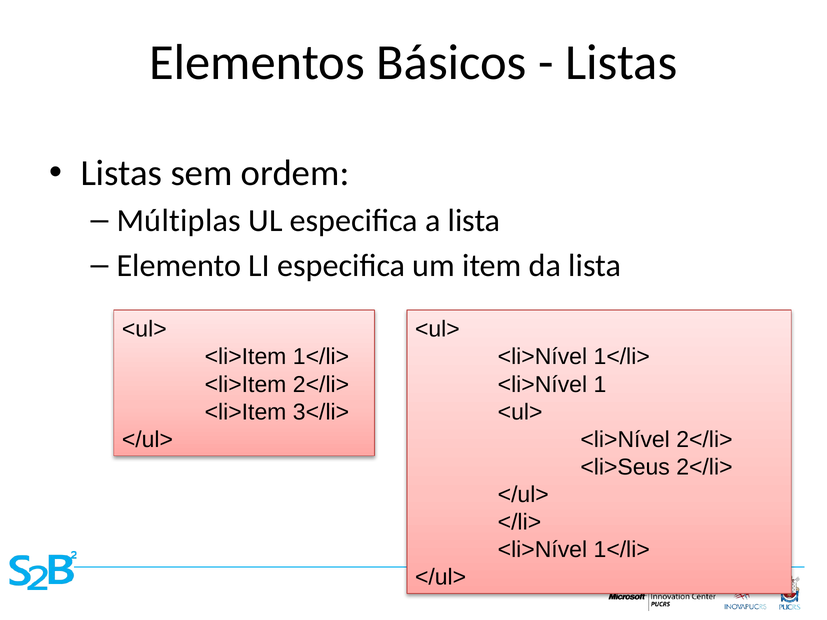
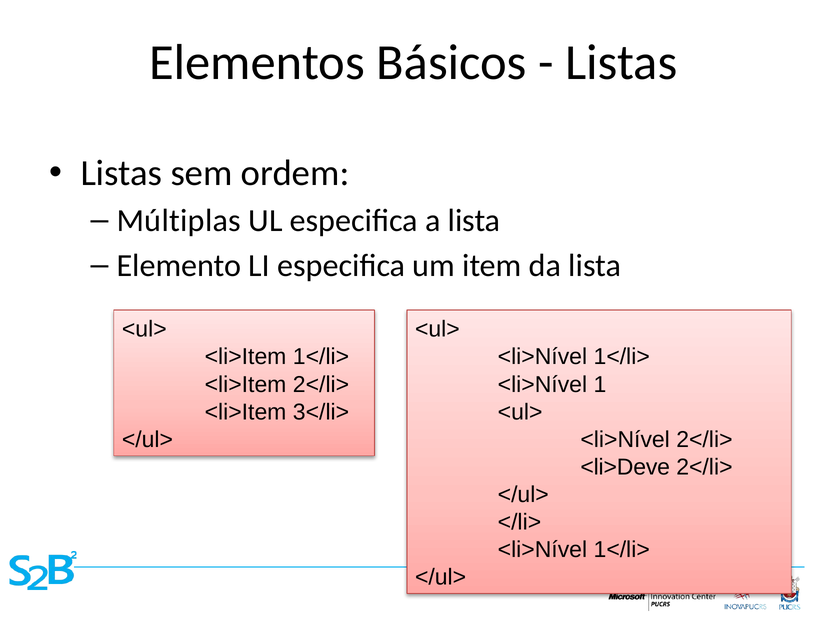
<li>Seus: <li>Seus -> <li>Deve
